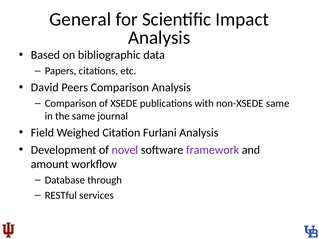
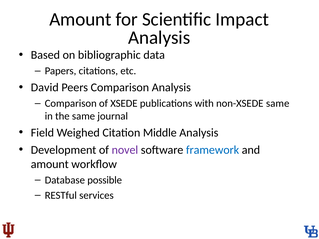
General at (80, 19): General -> Amount
Furlani: Furlani -> Middle
framework colour: purple -> blue
through: through -> possible
